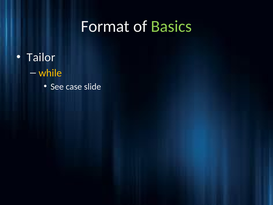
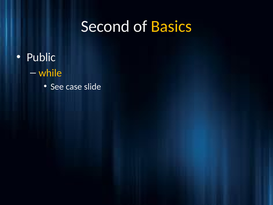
Format: Format -> Second
Basics colour: light green -> yellow
Tailor: Tailor -> Public
